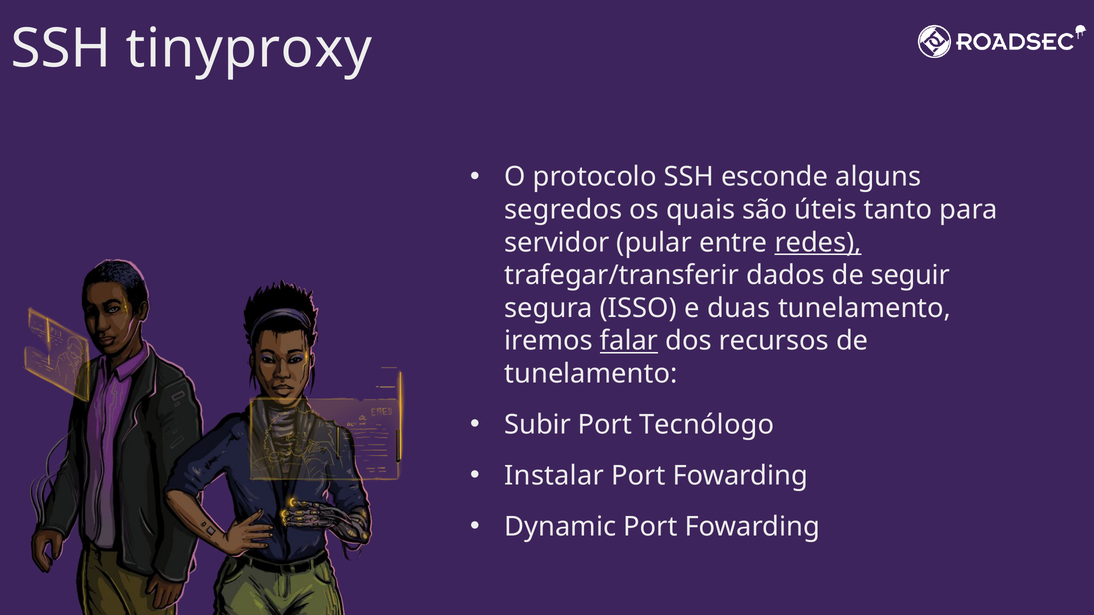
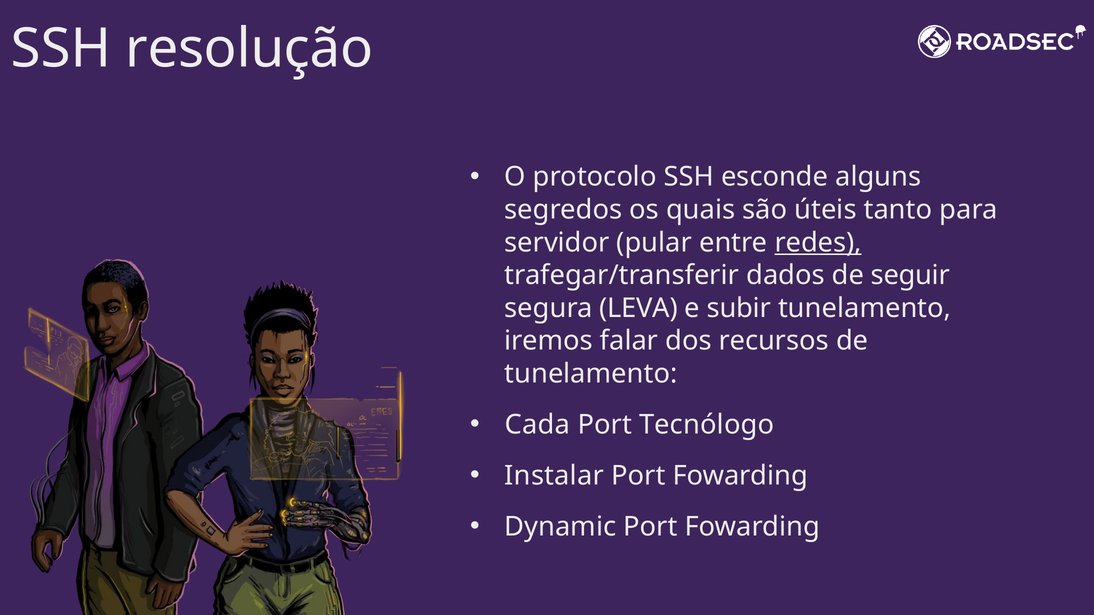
tinyproxy: tinyproxy -> resolução
ISSO: ISSO -> LEVA
duas: duas -> subir
falar underline: present -> none
Subir: Subir -> Cada
